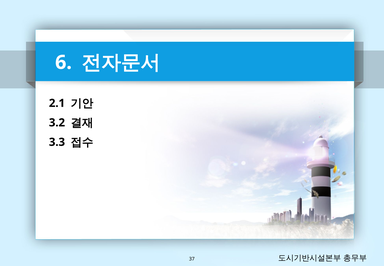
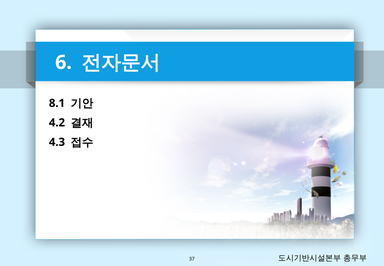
2.1: 2.1 -> 8.1
3.2: 3.2 -> 4.2
3.3: 3.3 -> 4.3
